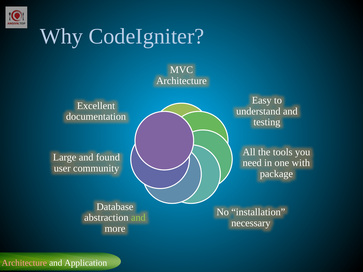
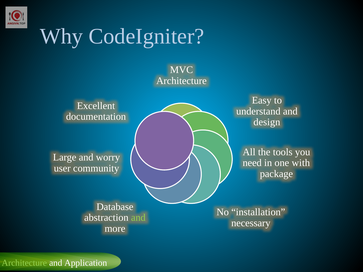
testing: testing -> design
found: found -> worry
Architecture at (24, 263) colour: pink -> light green
